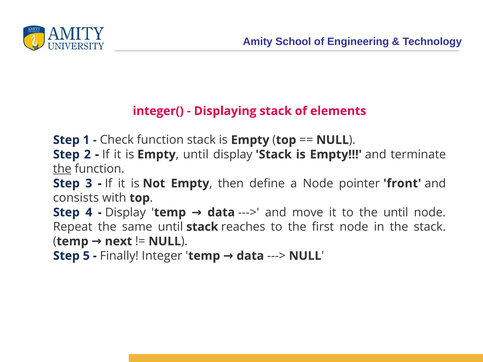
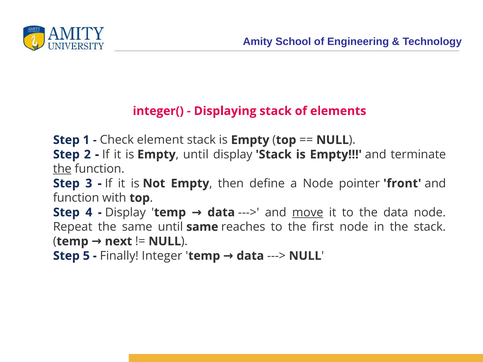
Check function: function -> element
consists at (76, 198): consists -> function
move underline: none -> present
the until: until -> data
until stack: stack -> same
